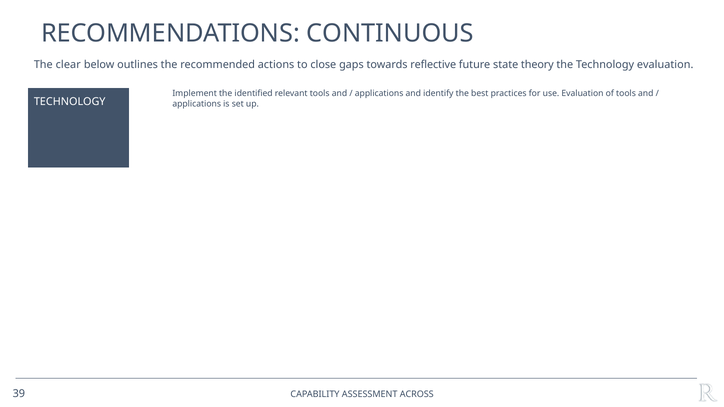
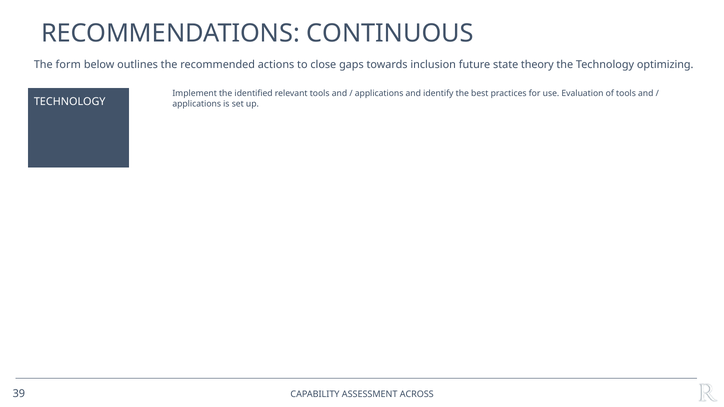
clear: clear -> form
reflective: reflective -> inclusion
Technology evaluation: evaluation -> optimizing
